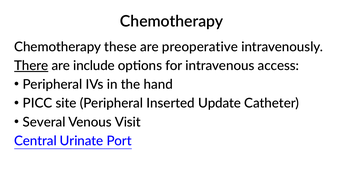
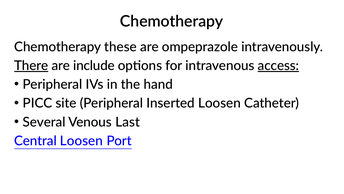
preoperative: preoperative -> ompeprazole
access underline: none -> present
Inserted Update: Update -> Loosen
Visit: Visit -> Last
Central Urinate: Urinate -> Loosen
